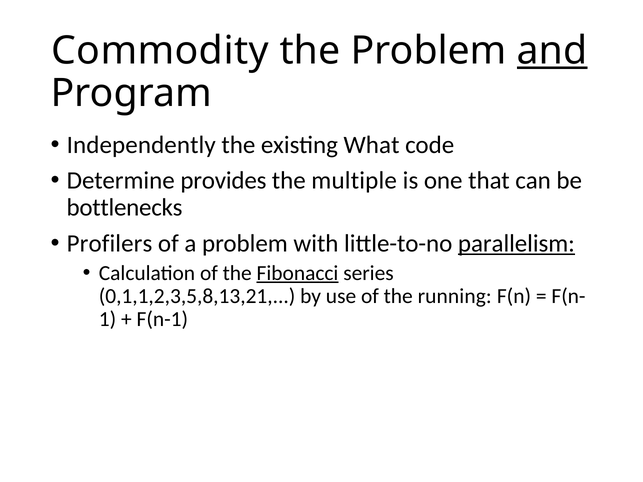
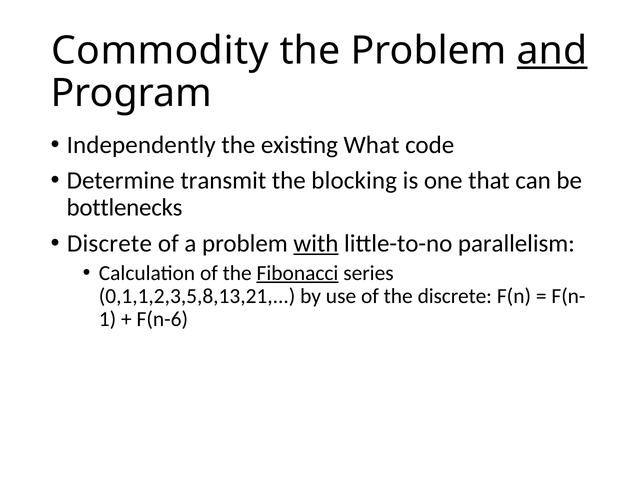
provides: provides -> transmit
multiple: multiple -> blocking
Profilers at (110, 244): Profilers -> Discrete
with underline: none -> present
parallelism underline: present -> none
the running: running -> discrete
F(n-1: F(n-1 -> F(n-6
